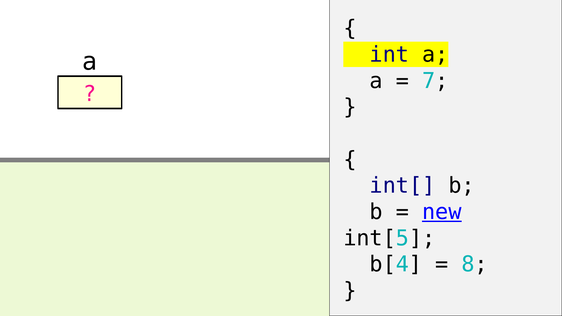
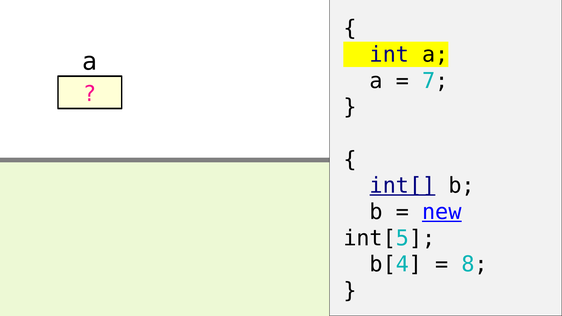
int[ underline: none -> present
